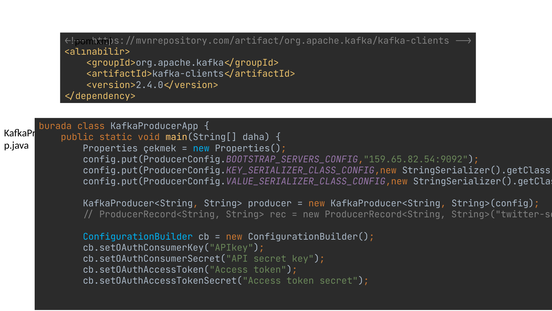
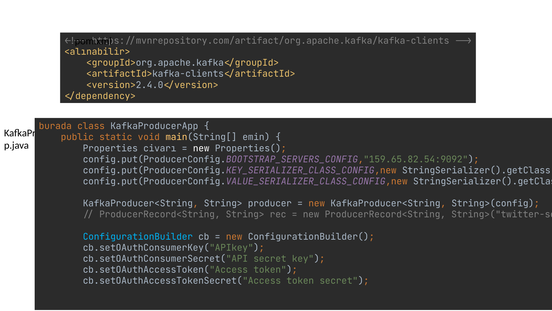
daha: daha -> emin
çekmek: çekmek -> civarı
new at (201, 148) colour: light blue -> white
